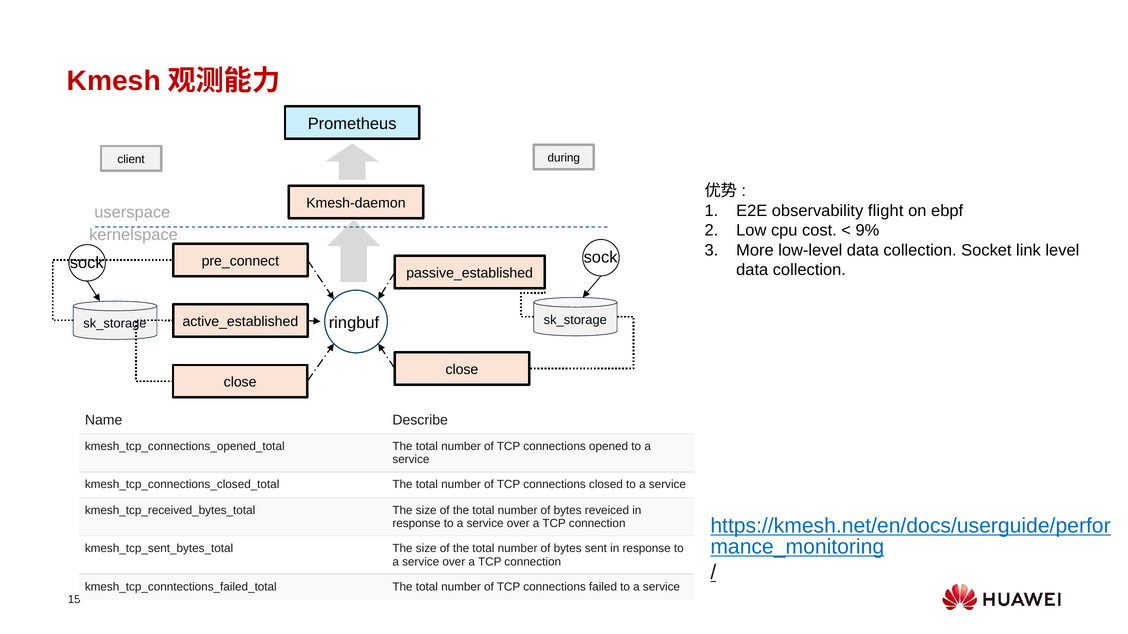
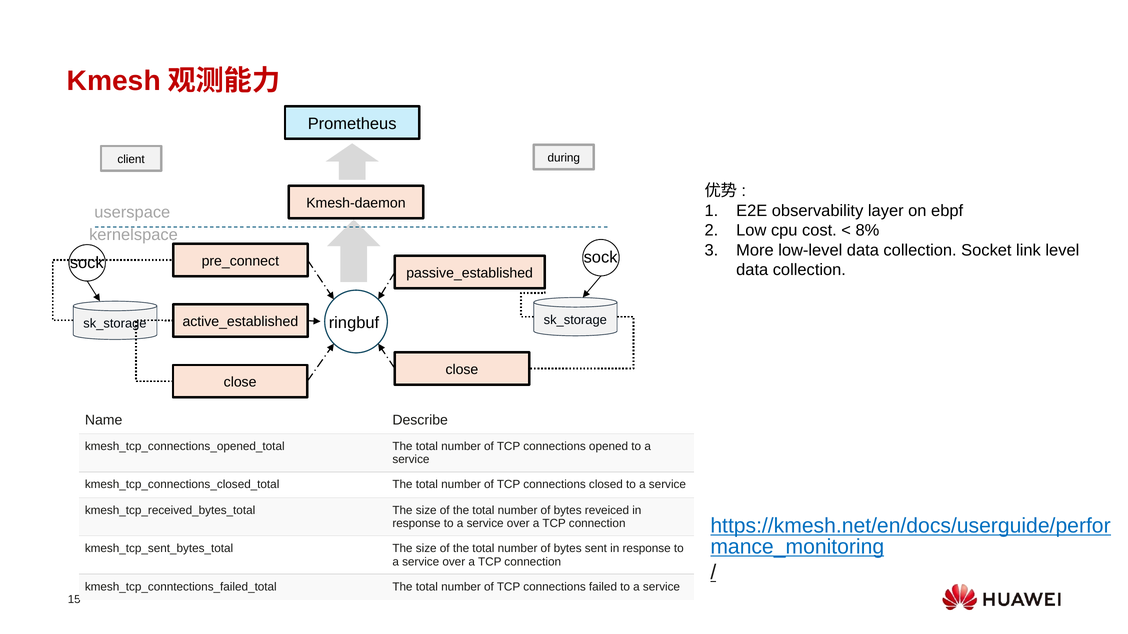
flight: flight -> layer
9%: 9% -> 8%
